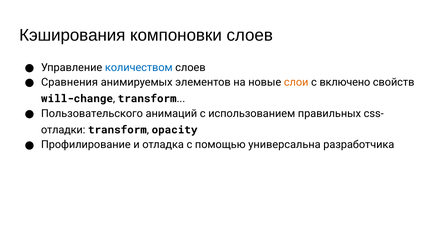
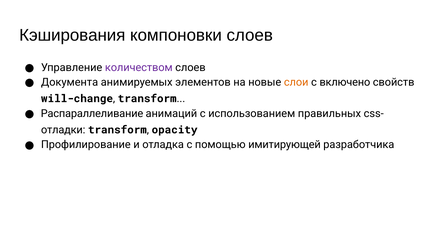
количеством colour: blue -> purple
Сравнения: Сравнения -> Документа
Пользовательского: Пользовательского -> Распараллеливание
универсальна: универсальна -> имитирующей
